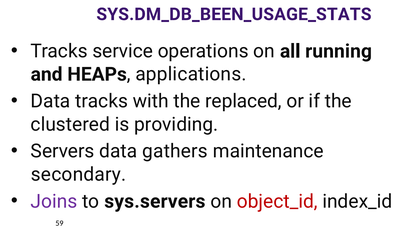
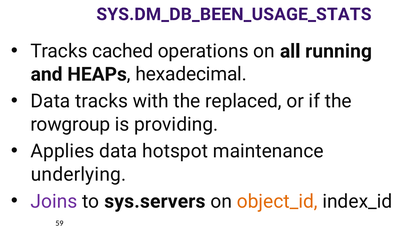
service: service -> cached
applications: applications -> hexadecimal
clustered: clustered -> rowgroup
Servers: Servers -> Applies
gathers: gathers -> hotspot
secondary: secondary -> underlying
object_id colour: red -> orange
